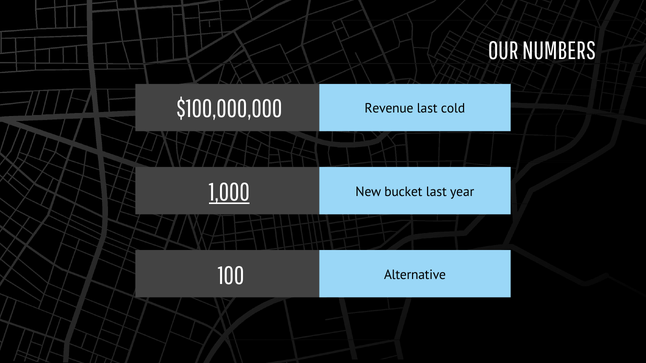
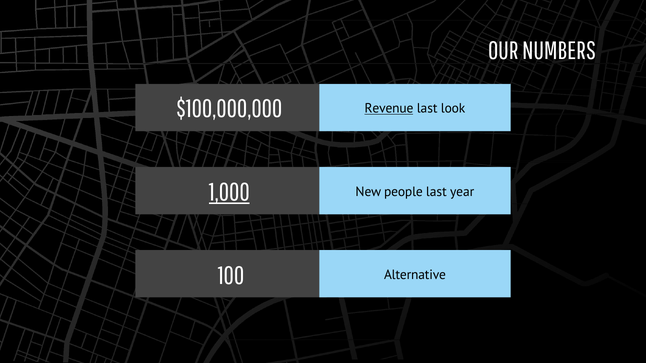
Revenue underline: none -> present
cold: cold -> look
bucket: bucket -> people
